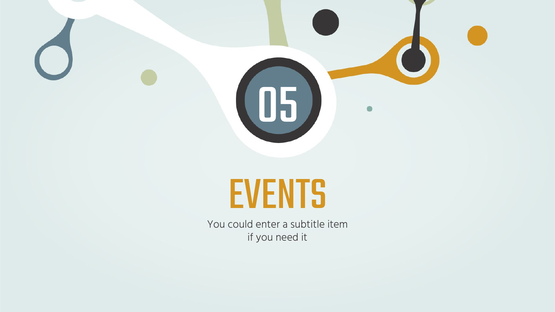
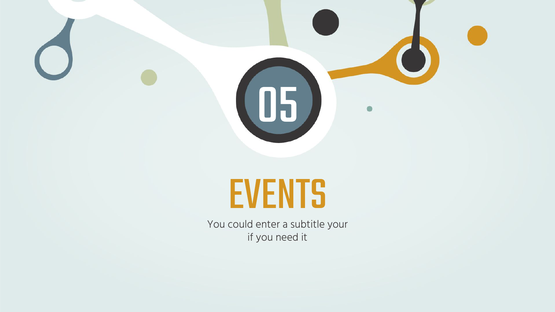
item: item -> your
